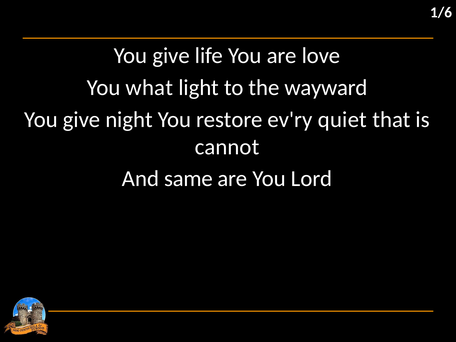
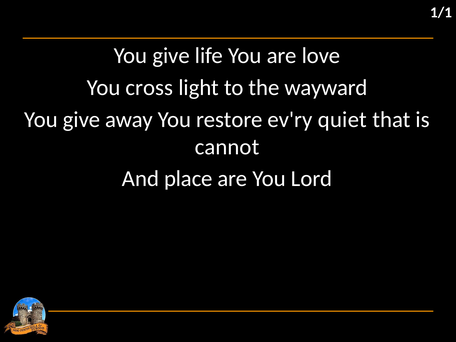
1/6: 1/6 -> 1/1
what: what -> cross
night: night -> away
same: same -> place
